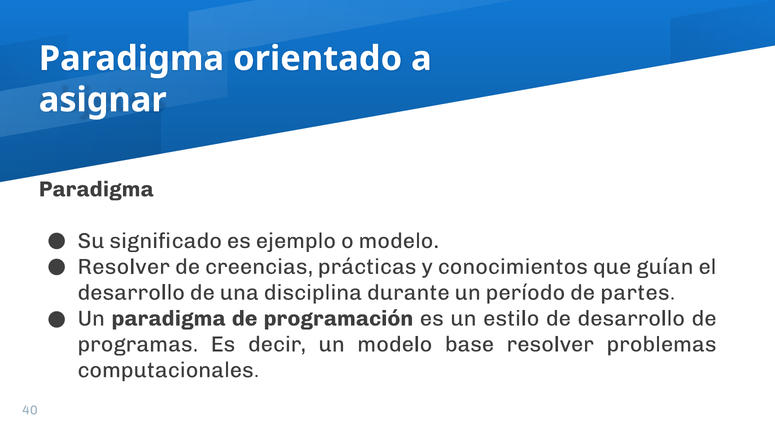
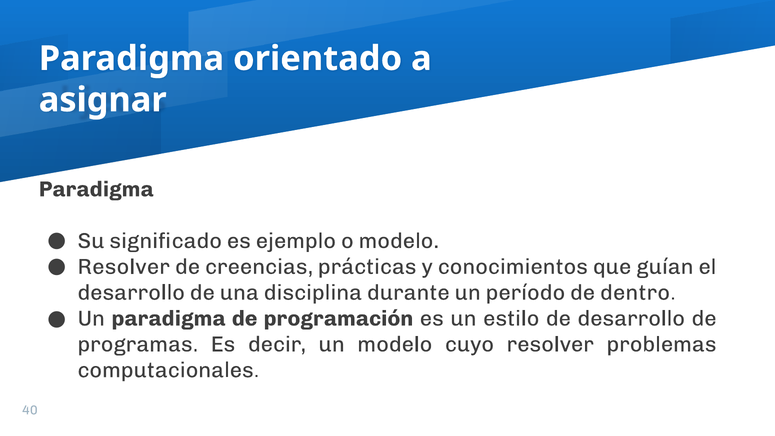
partes: partes -> dentro
base: base -> cuyo
